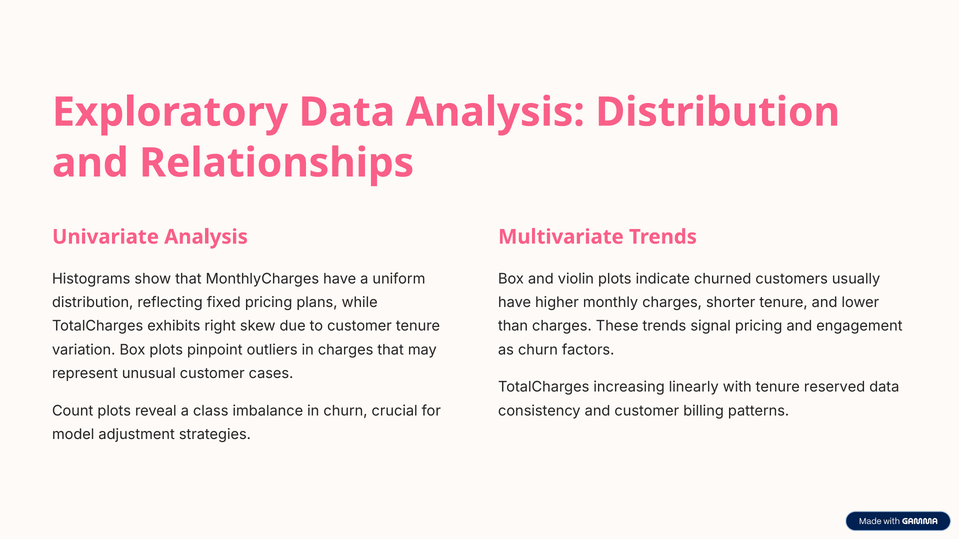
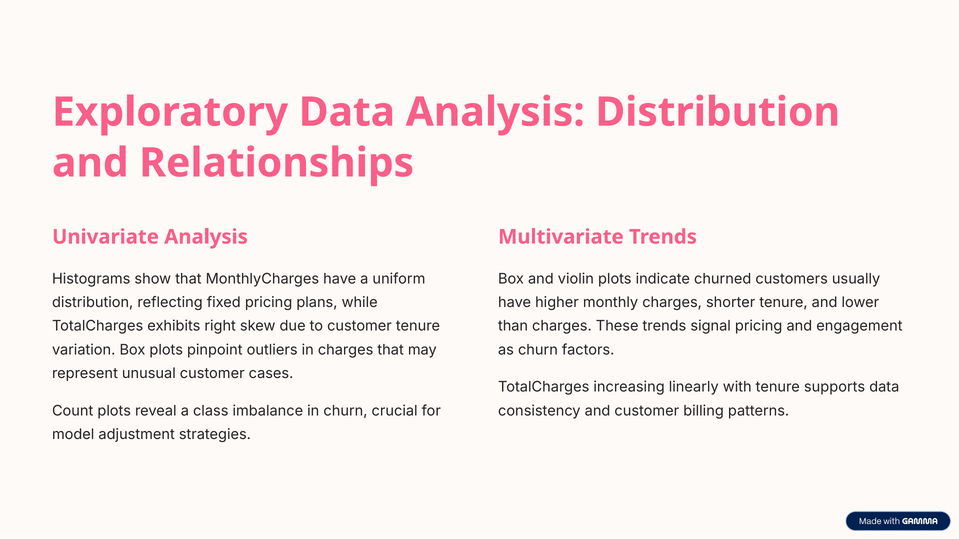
reserved: reserved -> supports
